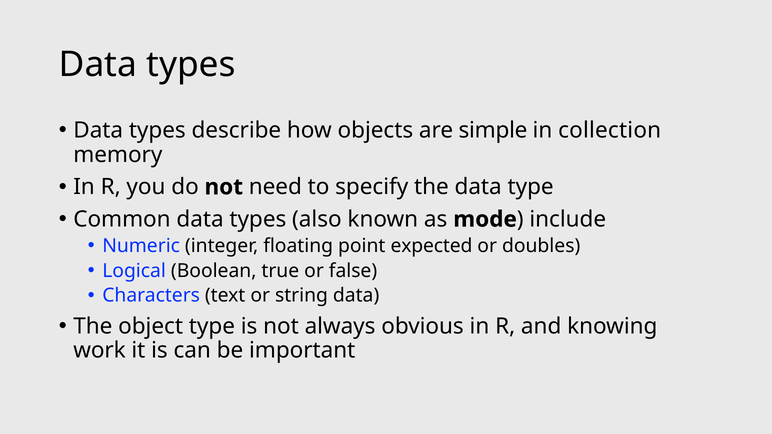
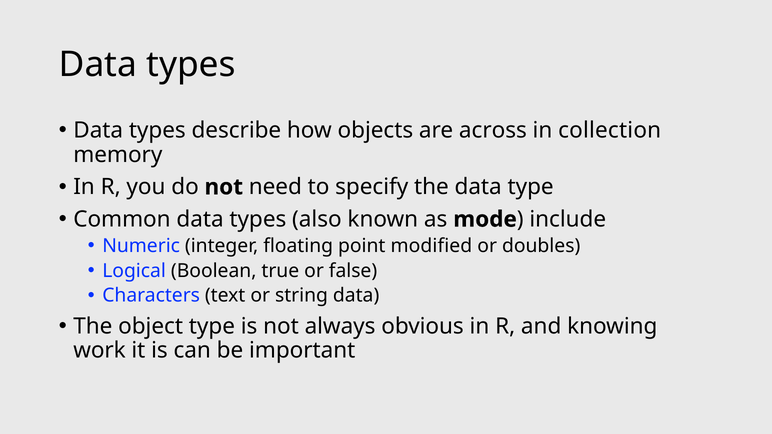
simple: simple -> across
expected: expected -> modified
